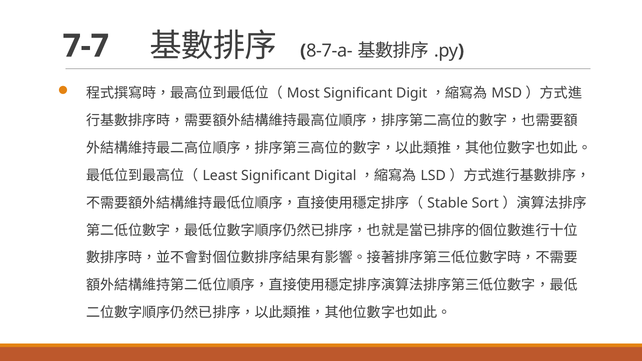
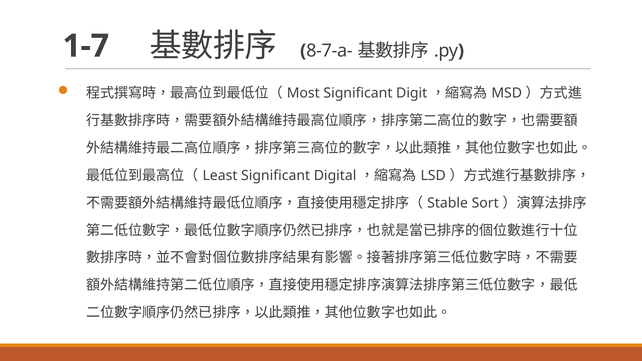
7-7: 7-7 -> 1-7
